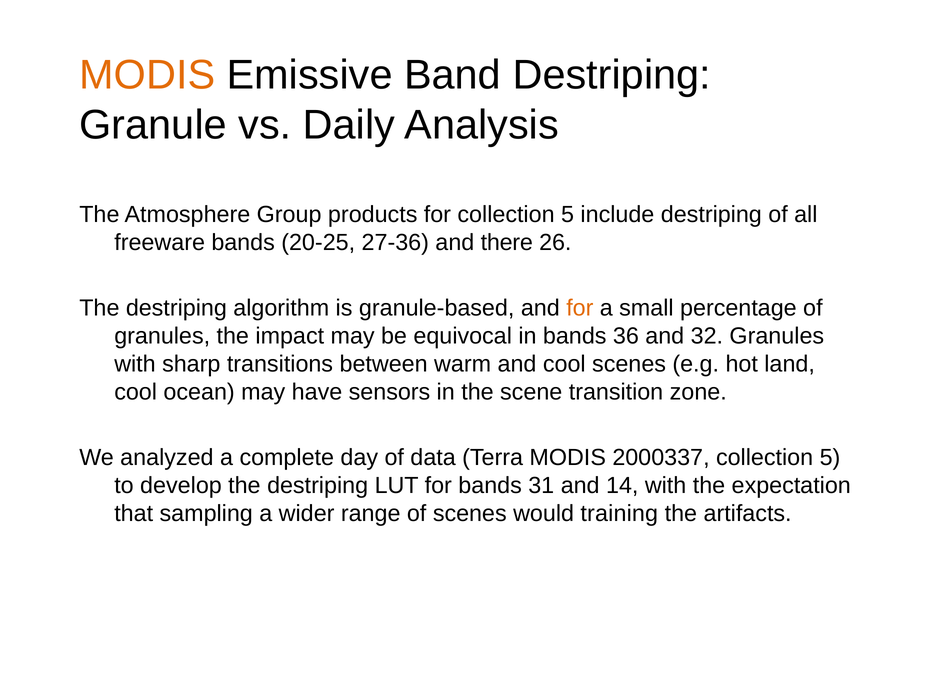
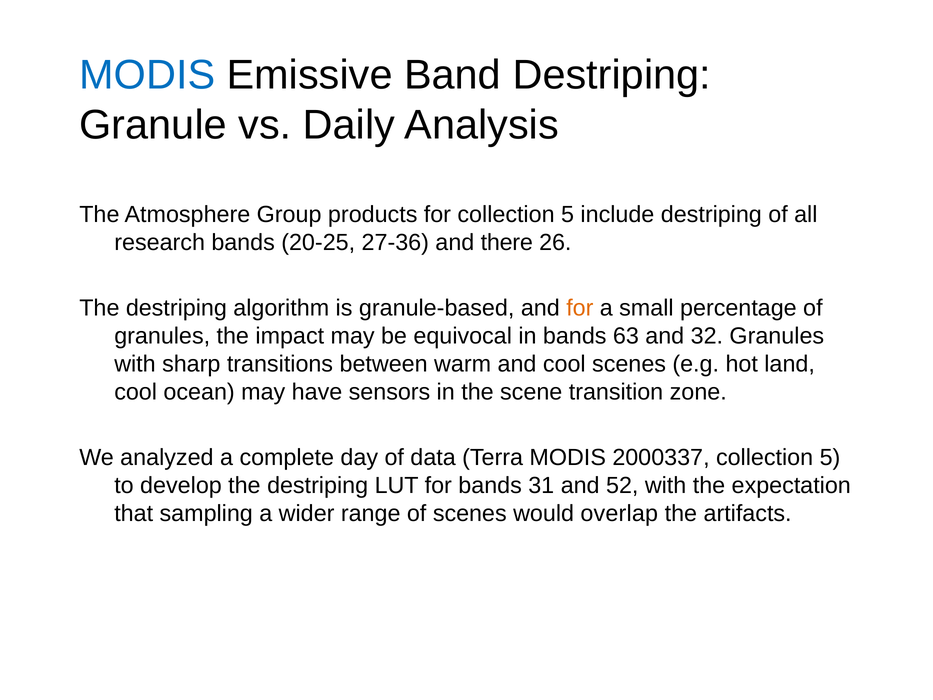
MODIS at (147, 75) colour: orange -> blue
freeware: freeware -> research
36: 36 -> 63
14: 14 -> 52
training: training -> overlap
